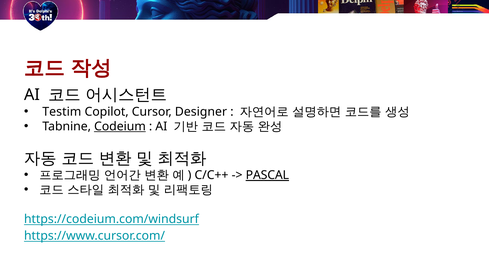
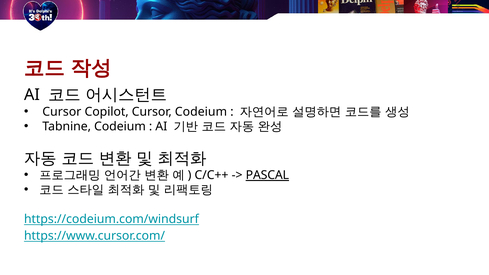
Testim at (62, 112): Testim -> Cursor
Cursor Designer: Designer -> Codeium
Codeium at (120, 126) underline: present -> none
